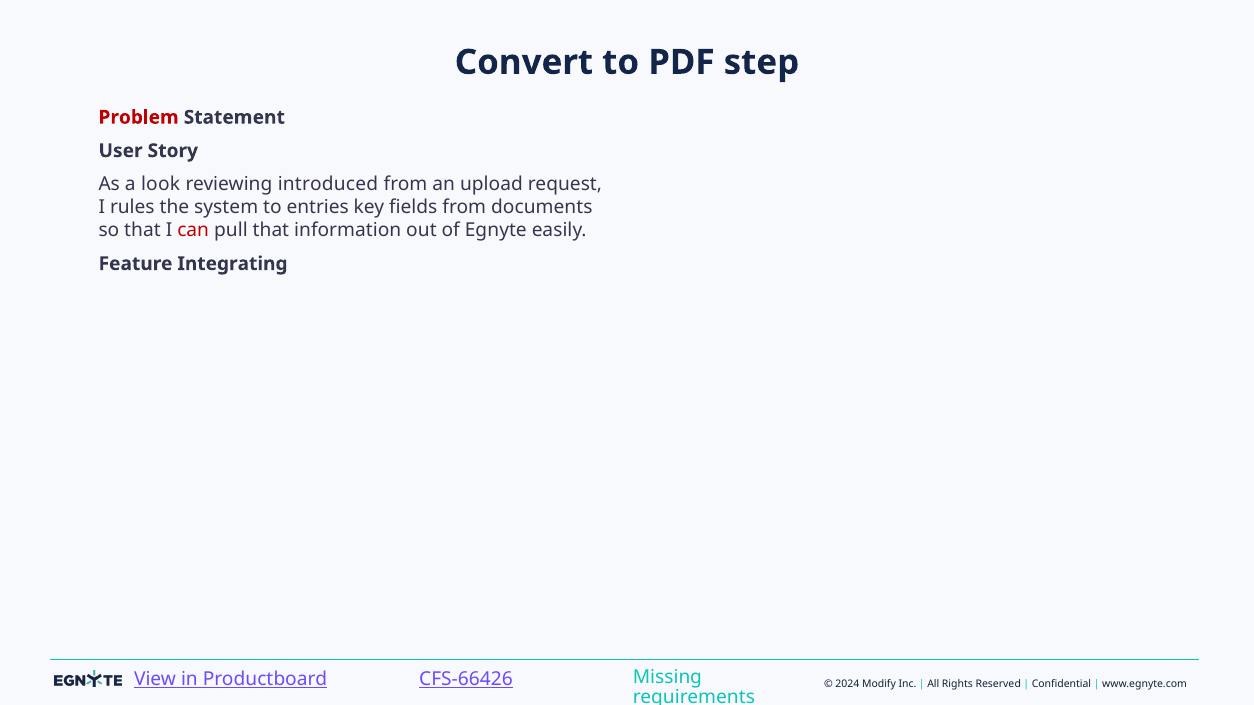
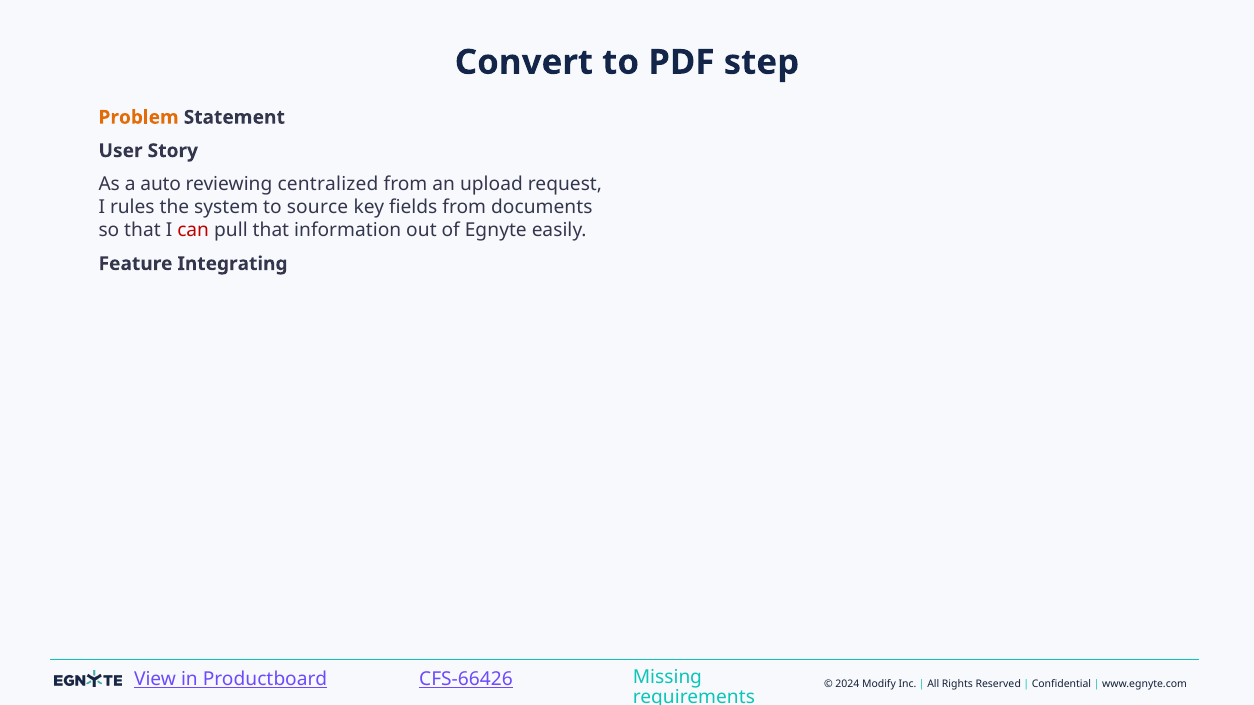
Problem colour: red -> orange
look: look -> auto
introduced: introduced -> centralized
entries: entries -> source
